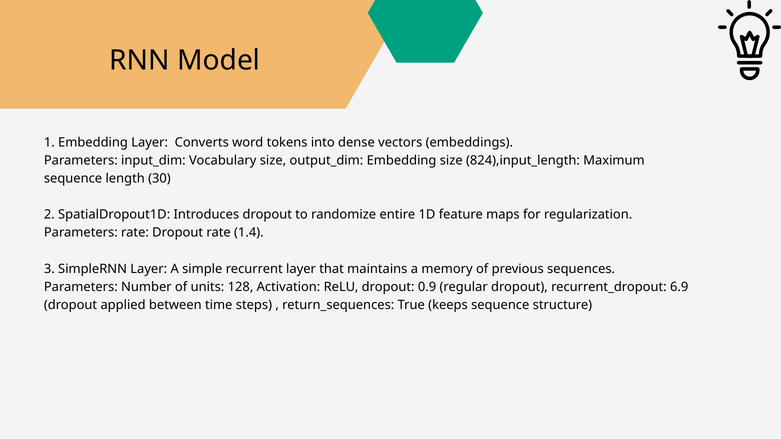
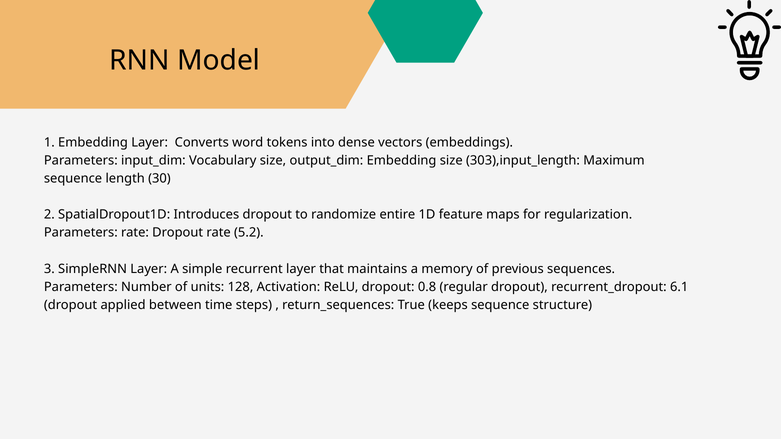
824),input_length: 824),input_length -> 303),input_length
1.4: 1.4 -> 5.2
0.9: 0.9 -> 0.8
6.9: 6.9 -> 6.1
